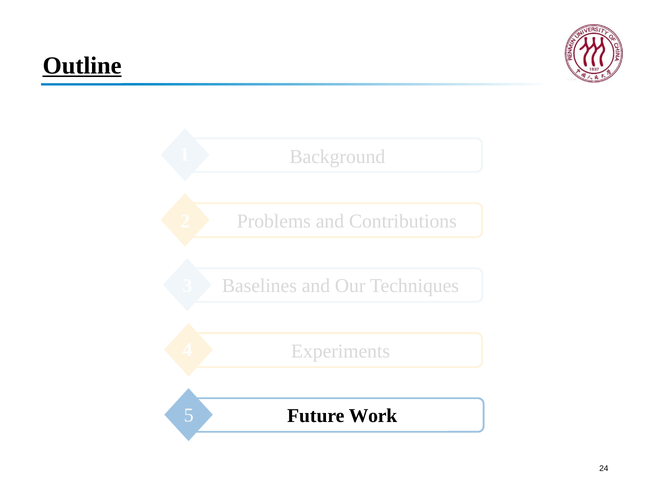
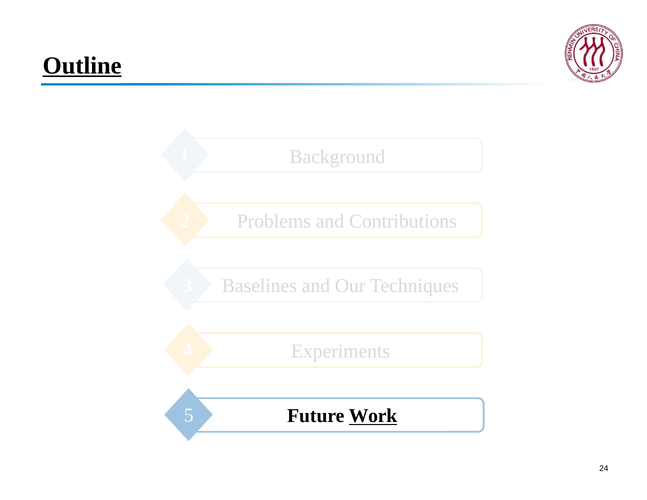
Work underline: none -> present
